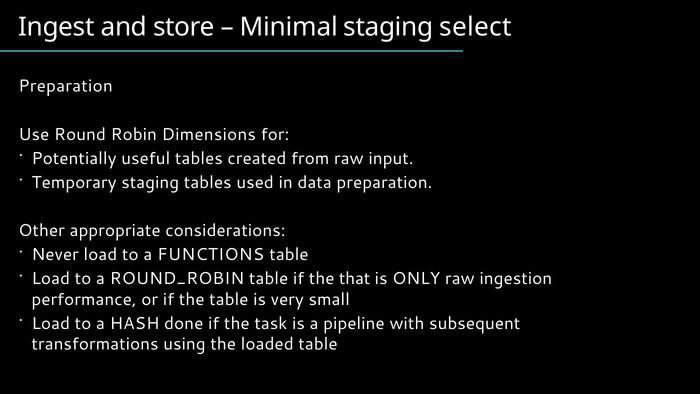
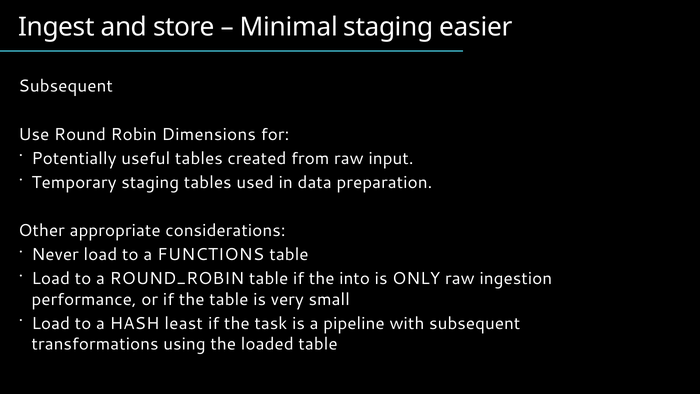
select: select -> easier
Preparation at (66, 86): Preparation -> Subsequent
that: that -> into
done: done -> least
